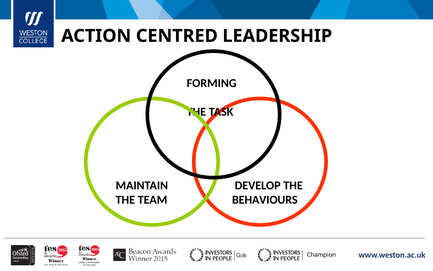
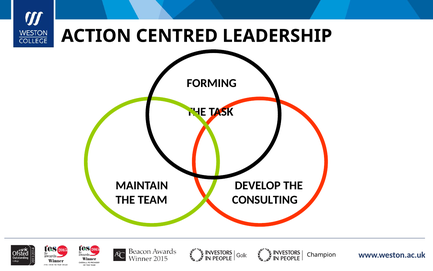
BEHAVIOURS: BEHAVIOURS -> CONSULTING
